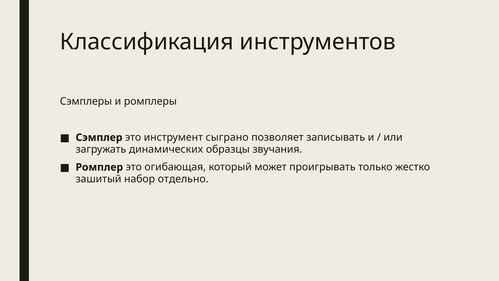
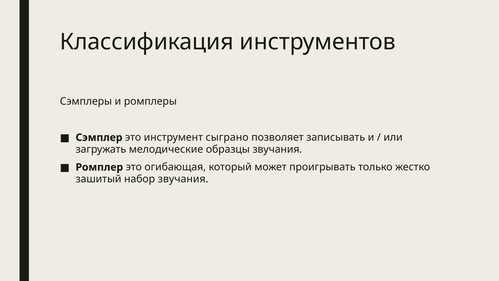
динамических: динамических -> мелодические
набор отдельно: отдельно -> звучания
